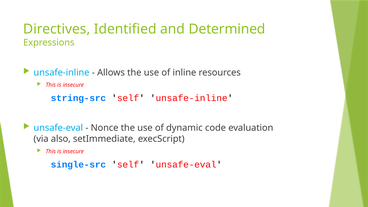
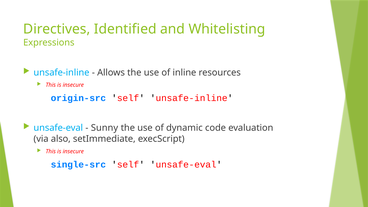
Determined: Determined -> Whitelisting
string-src: string-src -> origin-src
Nonce: Nonce -> Sunny
